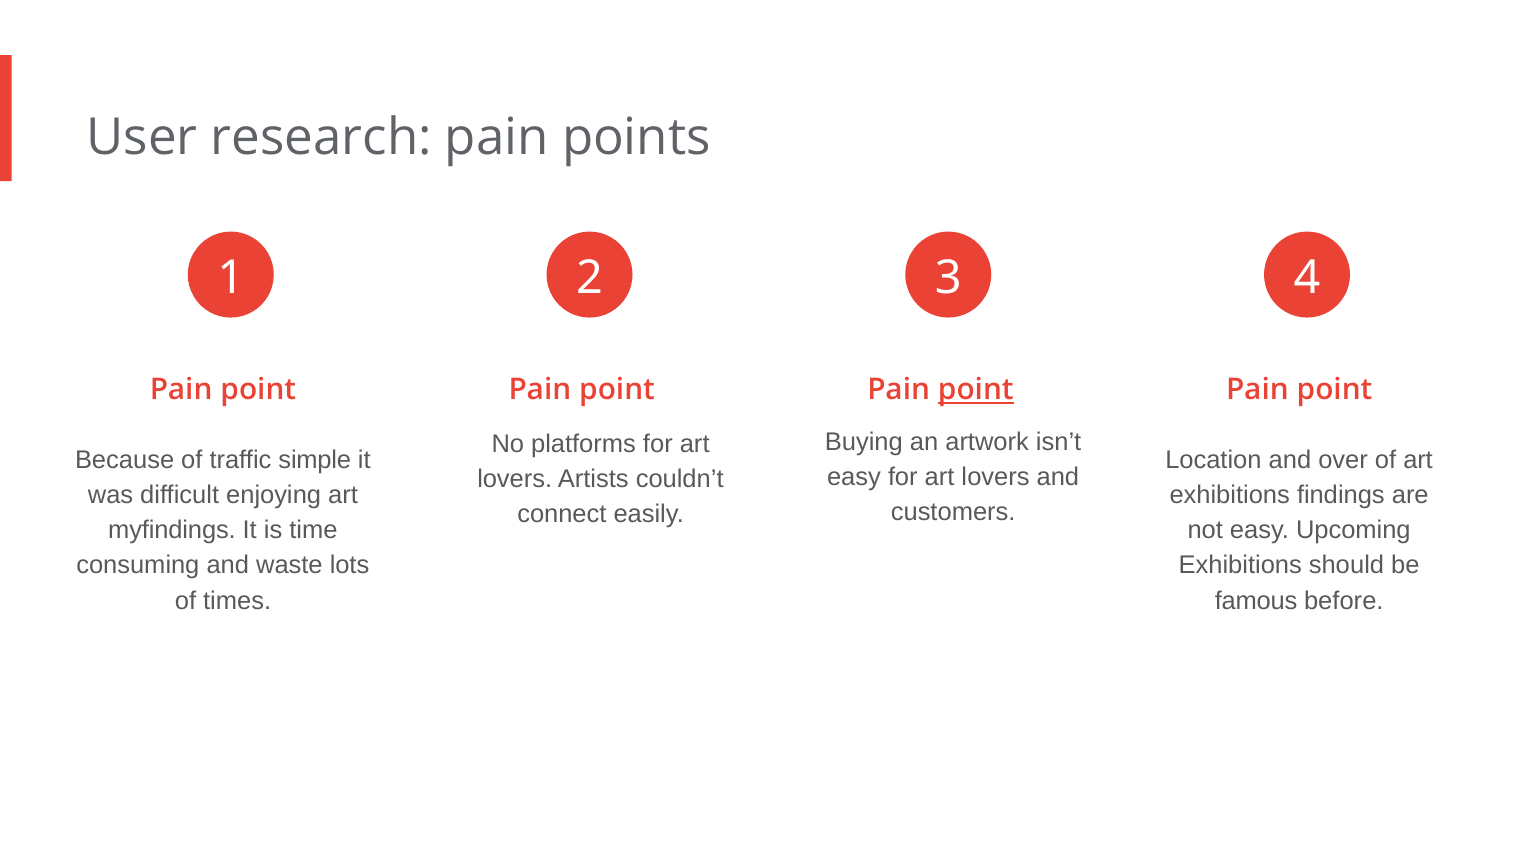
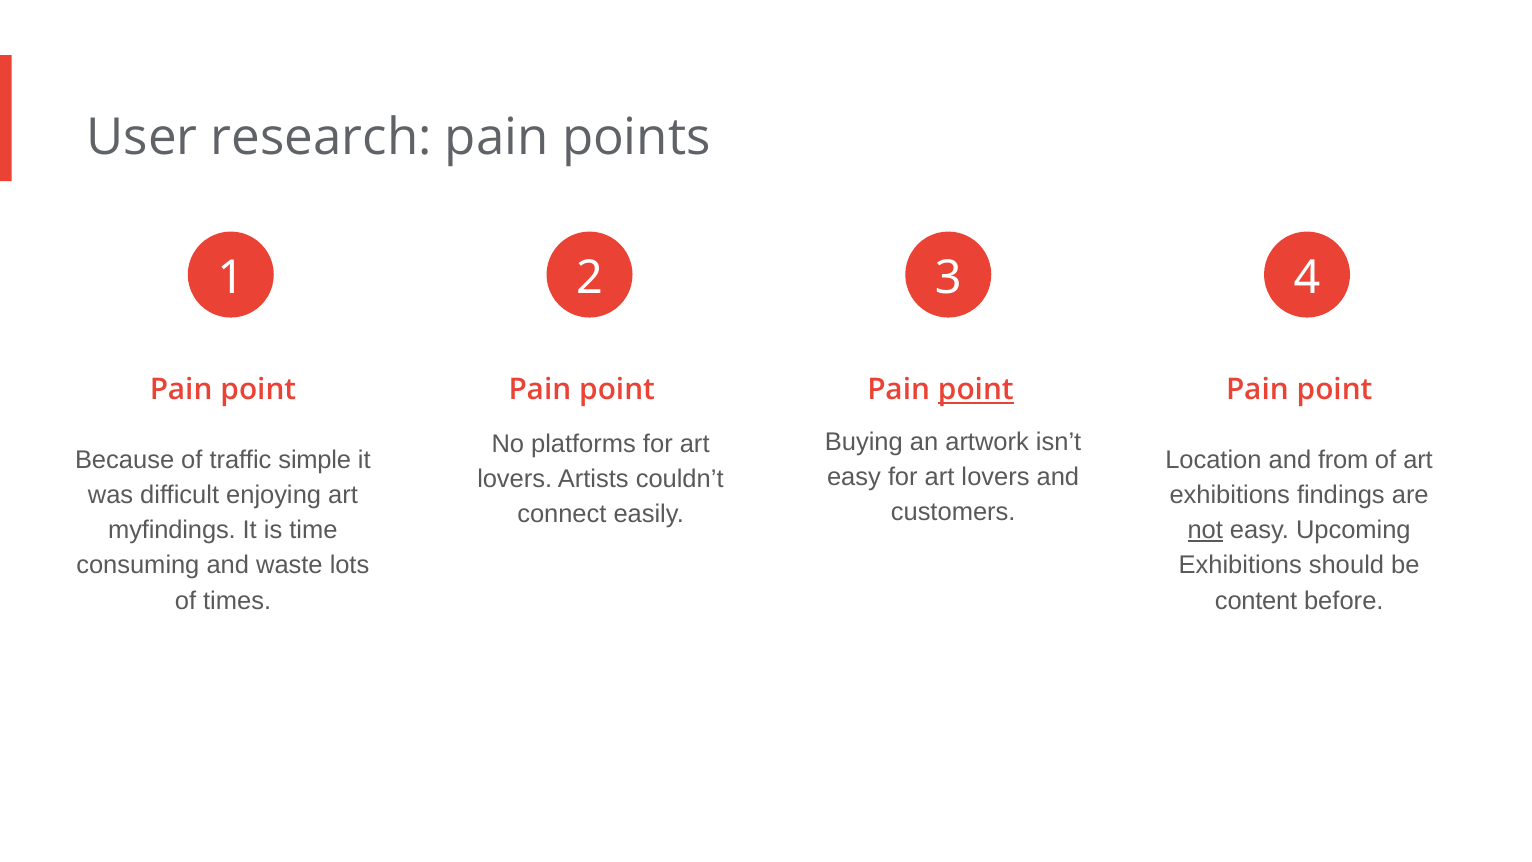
over: over -> from
not underline: none -> present
famous: famous -> content
